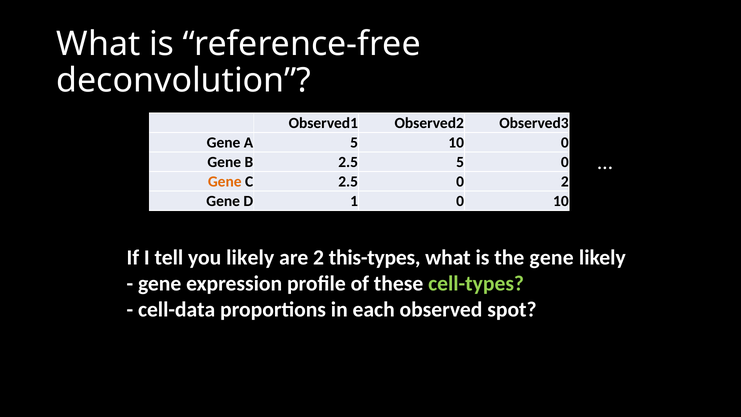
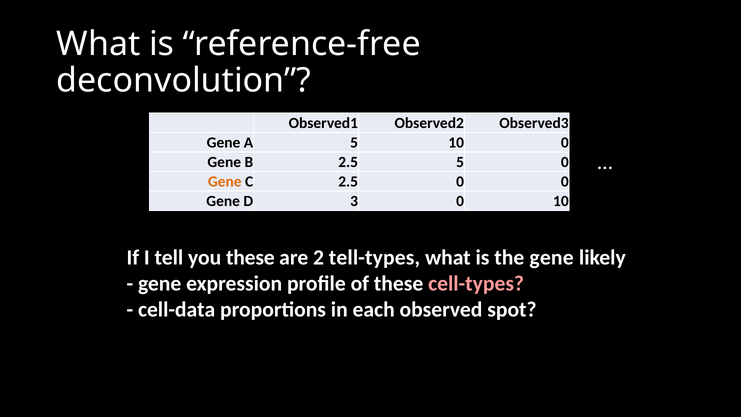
0 2: 2 -> 0
1: 1 -> 3
you likely: likely -> these
this-types: this-types -> tell-types
cell-types colour: light green -> pink
